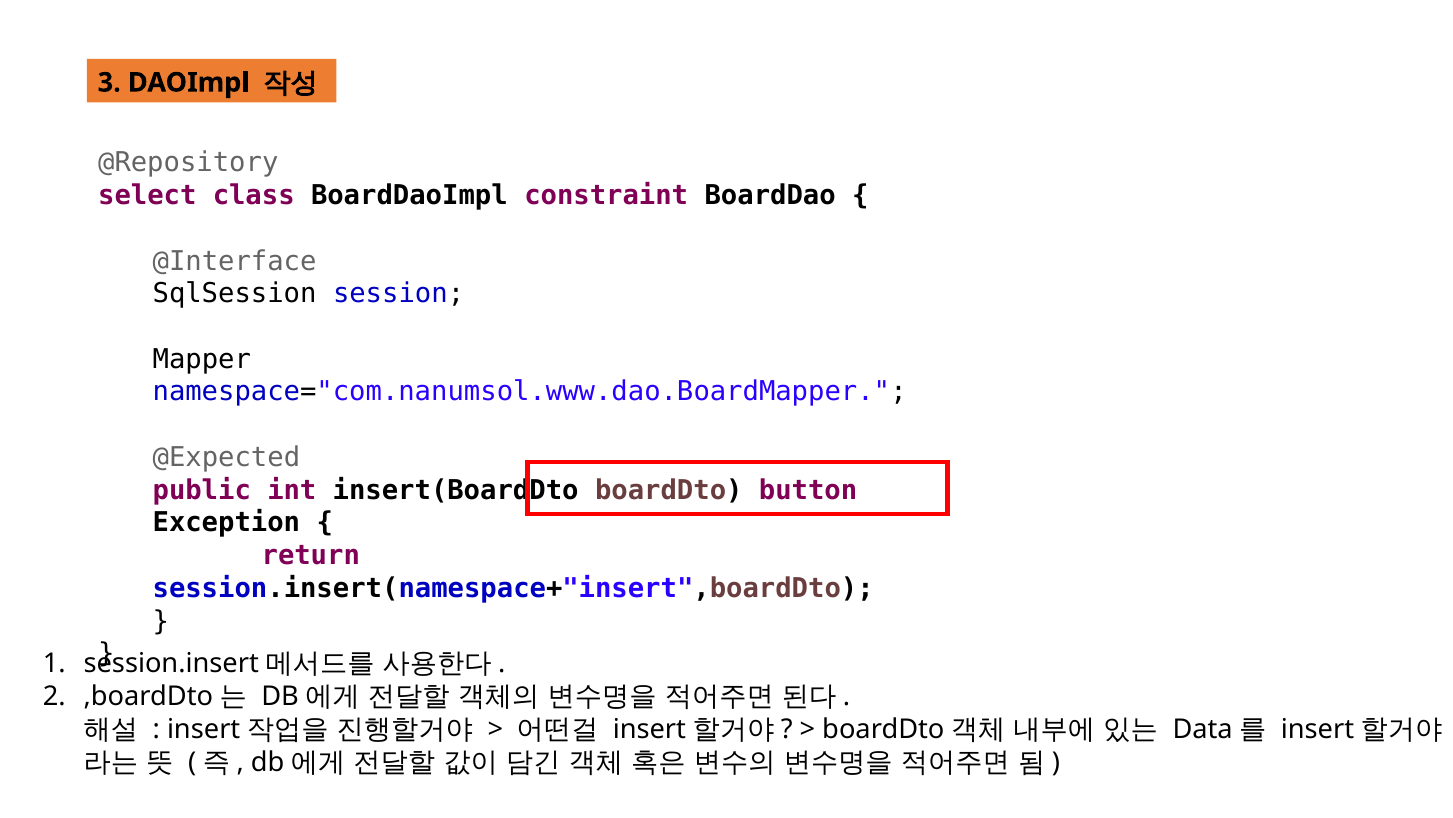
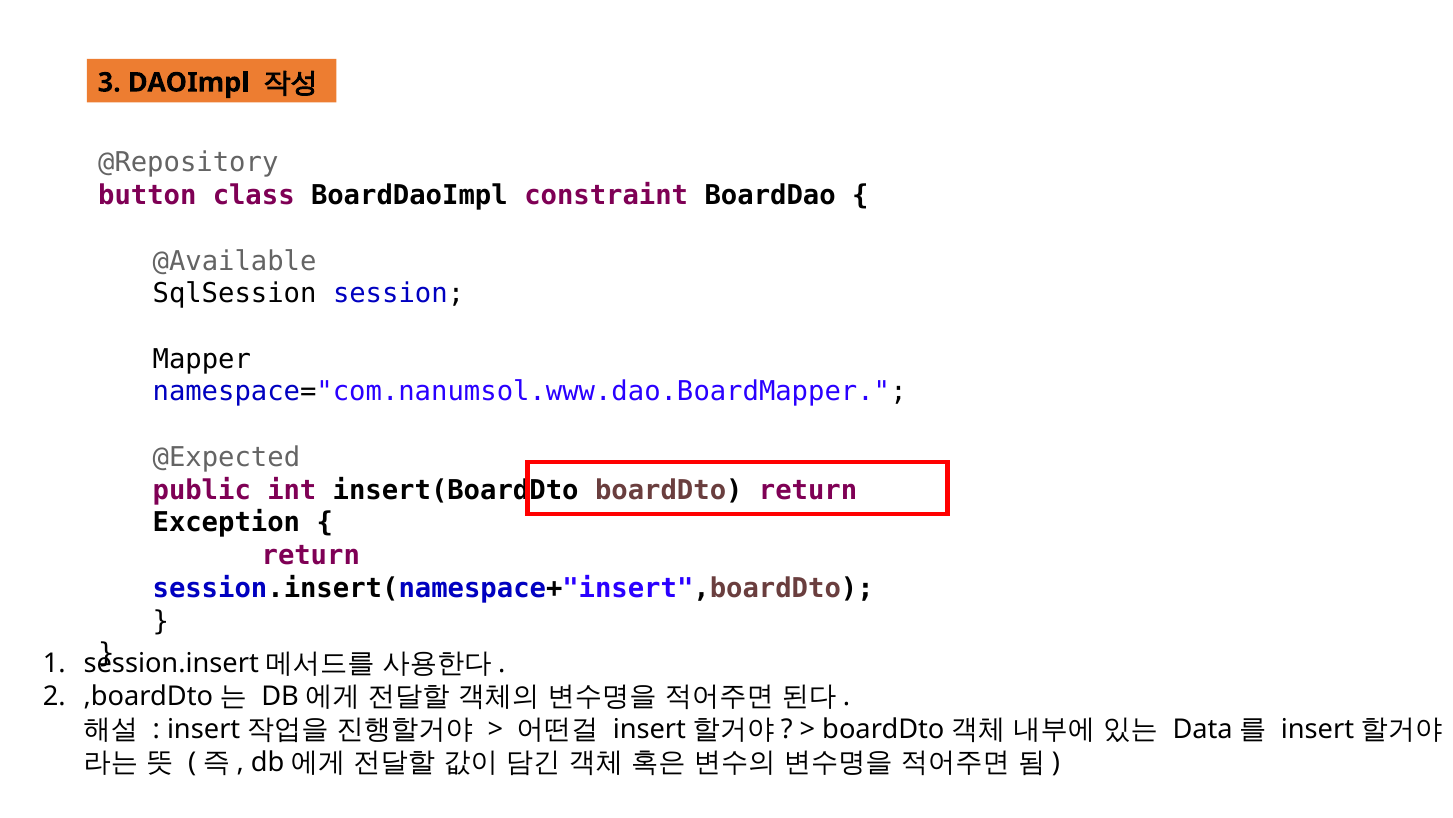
select: select -> button
@Interface: @Interface -> @Available
boardDto button: button -> return
